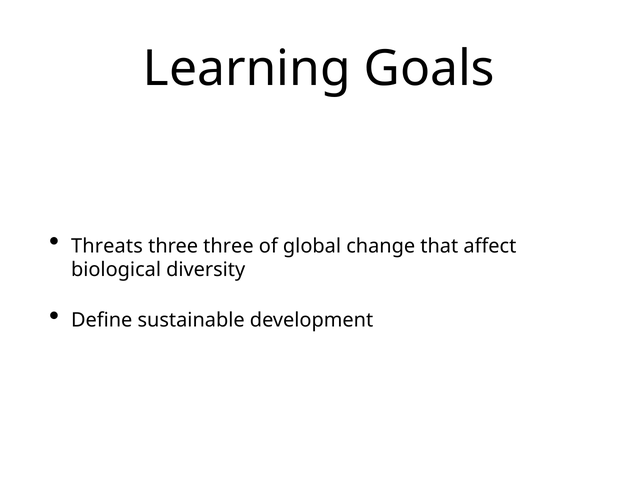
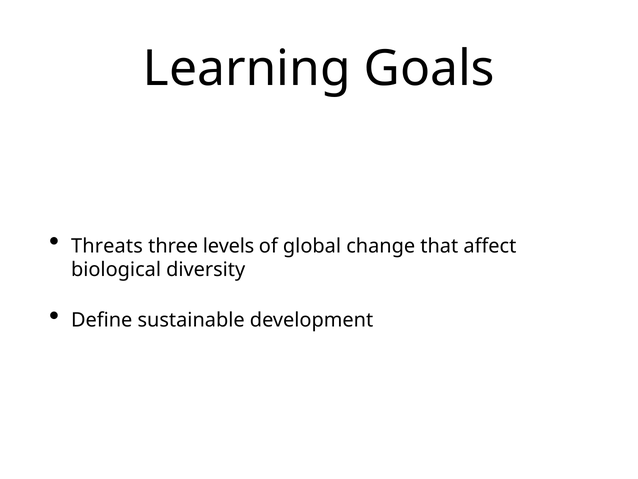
three three: three -> levels
